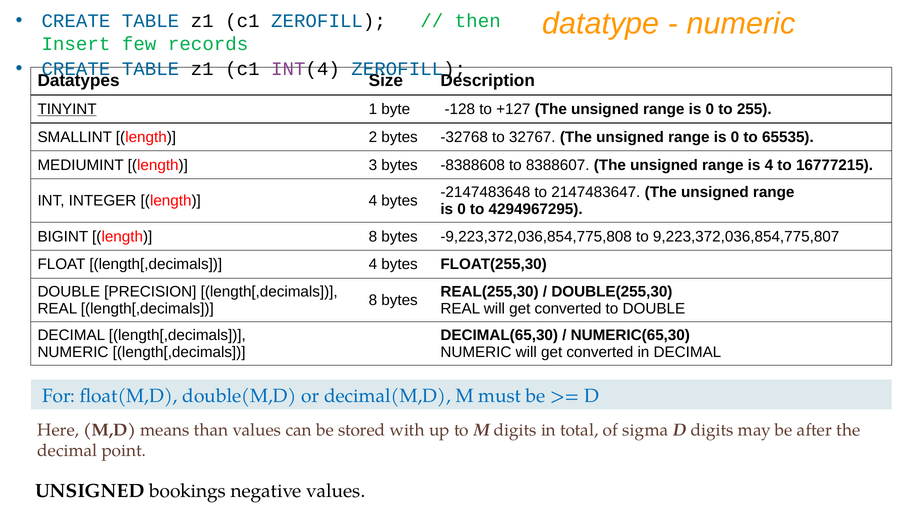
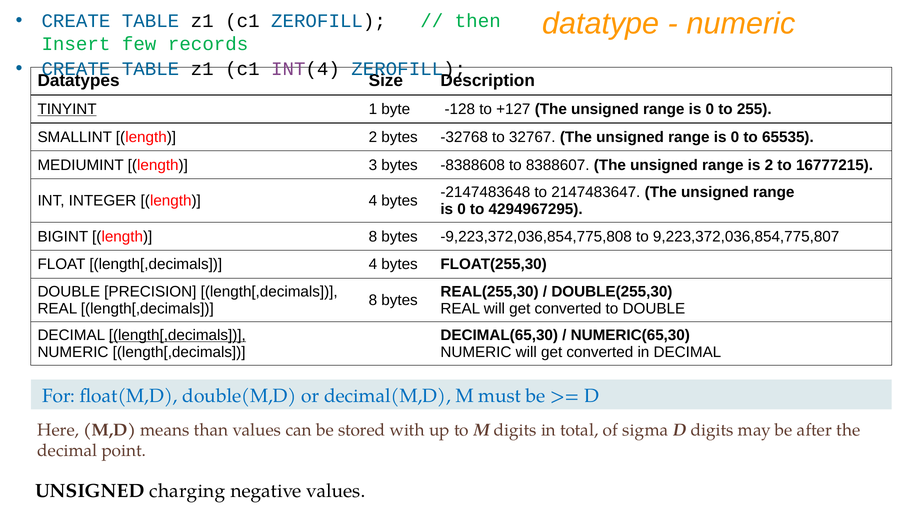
is 4: 4 -> 2
length[,decimals at (177, 335) underline: none -> present
bookings: bookings -> charging
